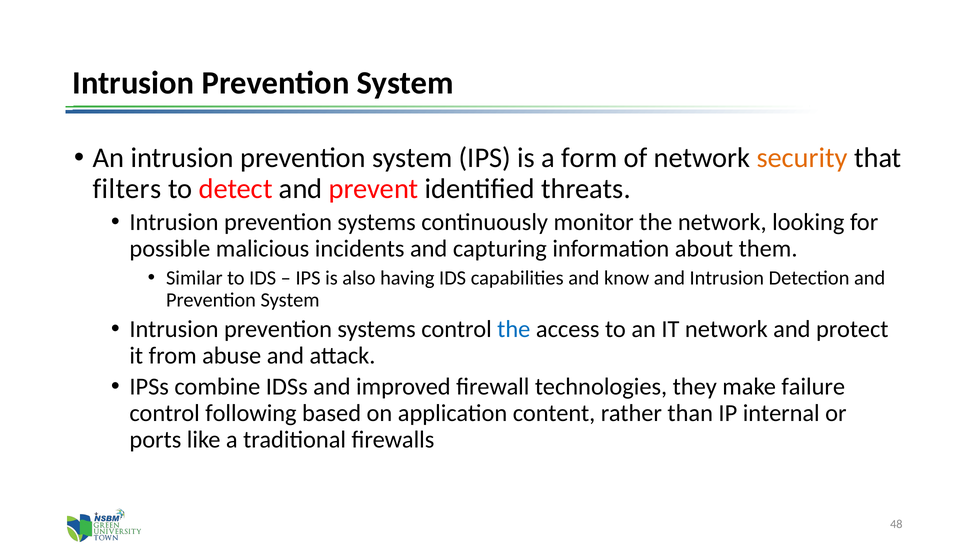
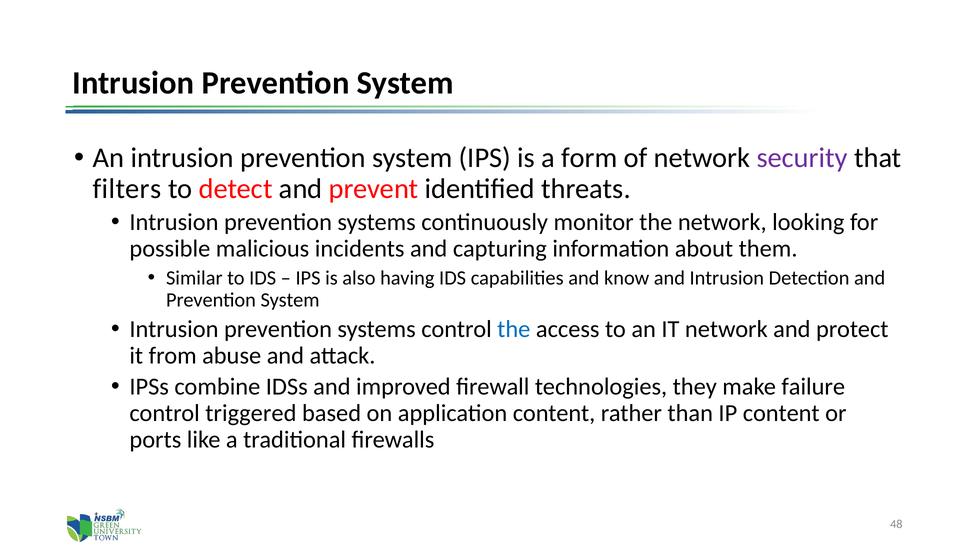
security colour: orange -> purple
following: following -> triggered
IP internal: internal -> content
